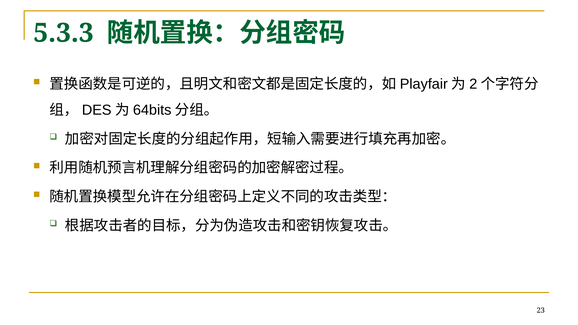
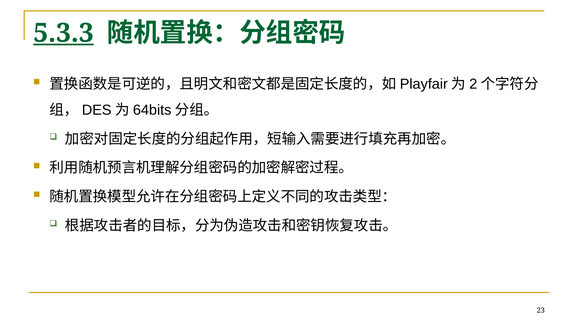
5.3.3 underline: none -> present
